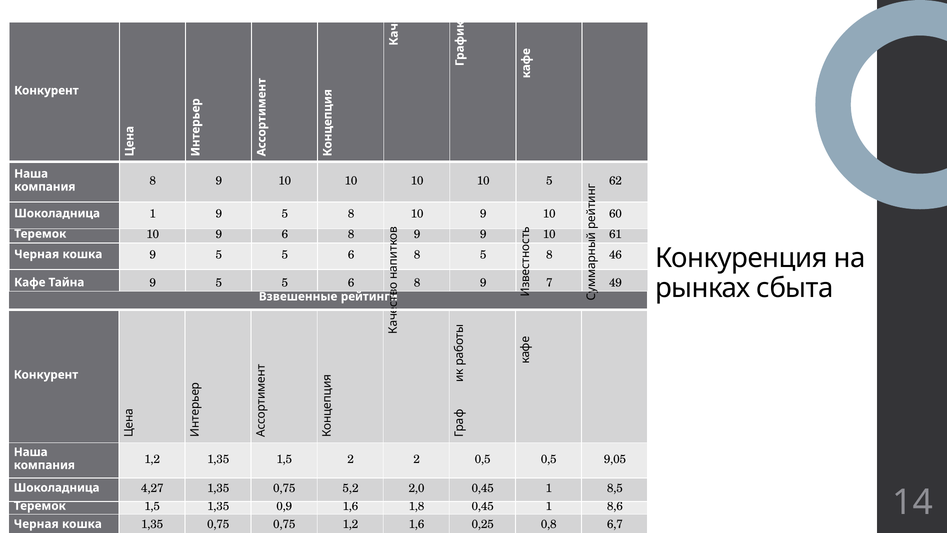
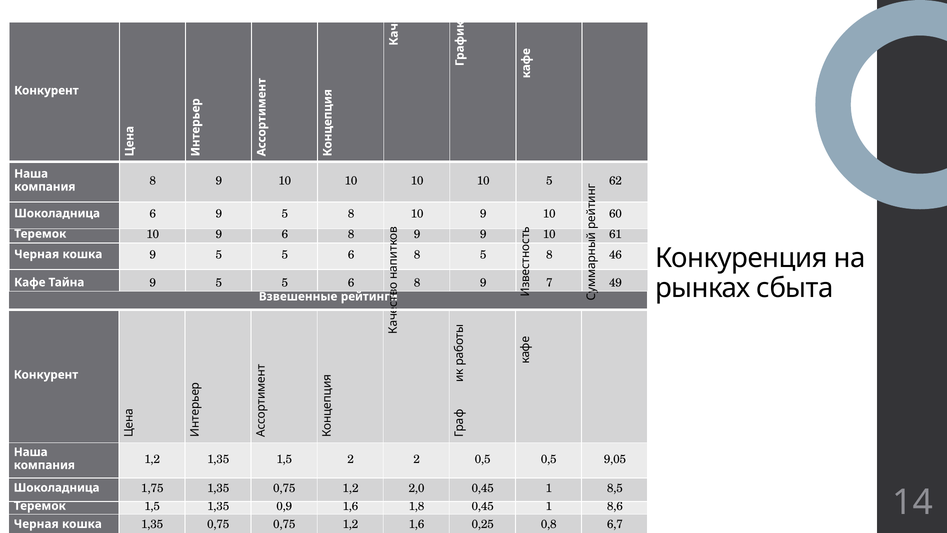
Шоколадница 1: 1 -> 6
4,27: 4,27 -> 1,75
1,35 0,75 5,2: 5,2 -> 1,2
